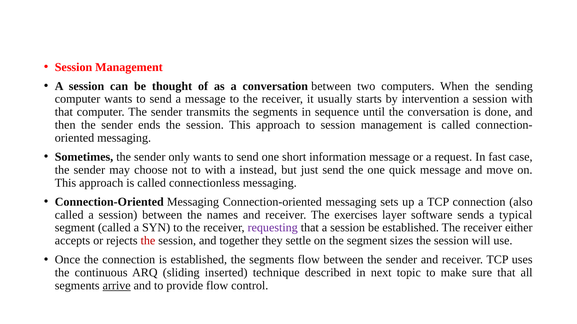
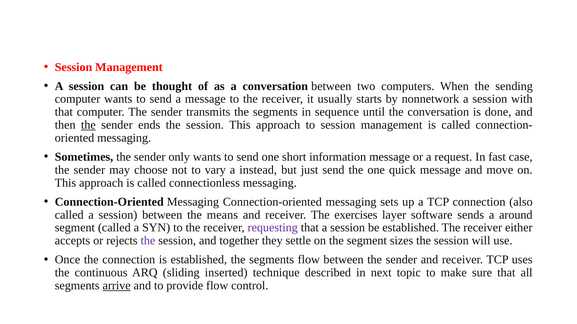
intervention: intervention -> nonnetwork
the at (88, 125) underline: none -> present
to with: with -> vary
names: names -> means
typical: typical -> around
the at (148, 241) colour: red -> purple
